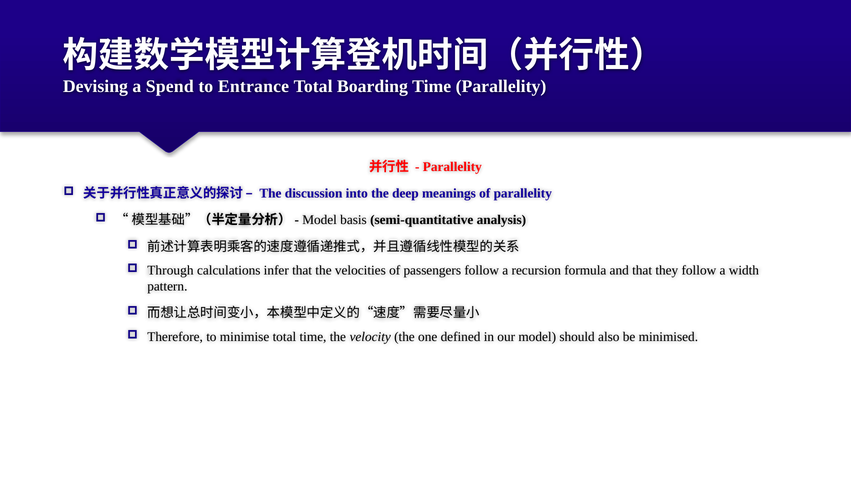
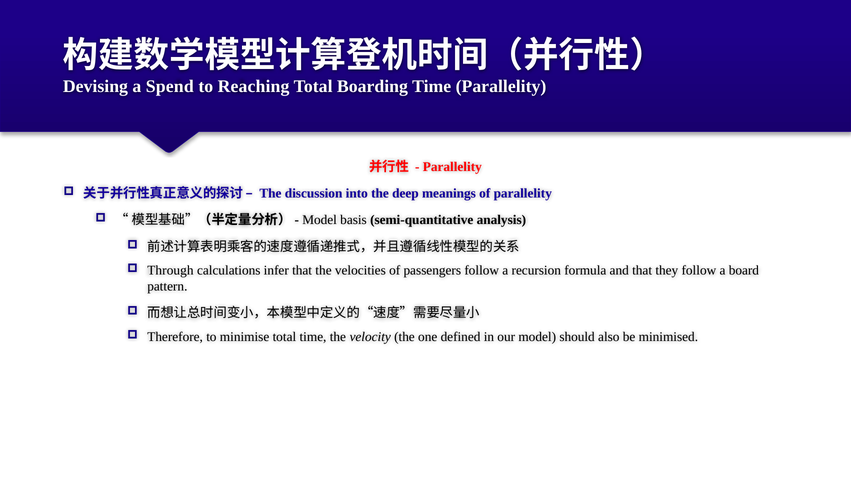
Entrance: Entrance -> Reaching
width: width -> board
